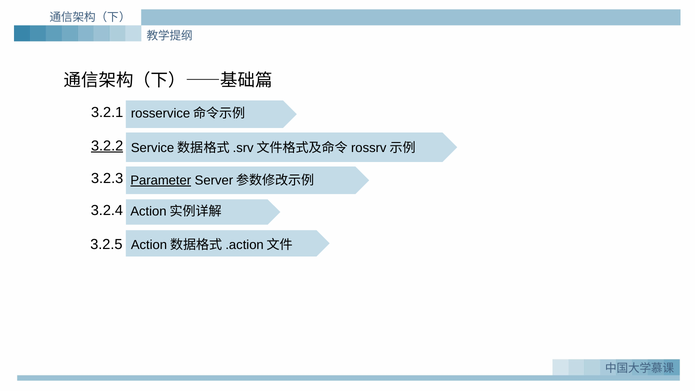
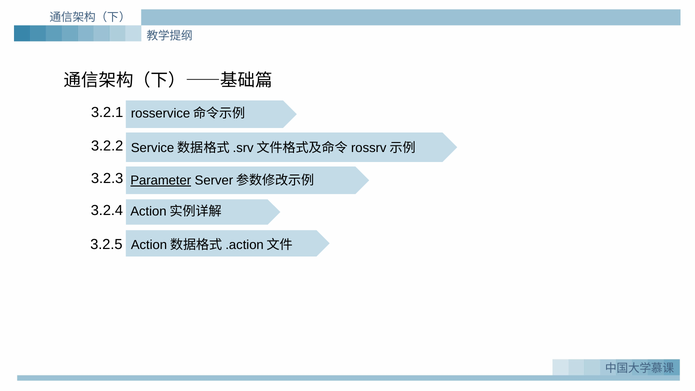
3.2.2 underline: present -> none
